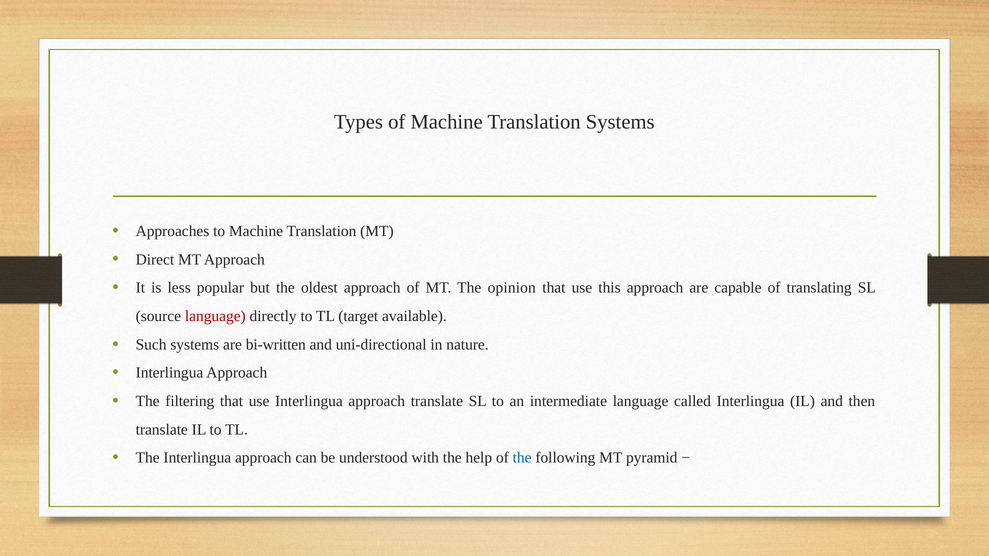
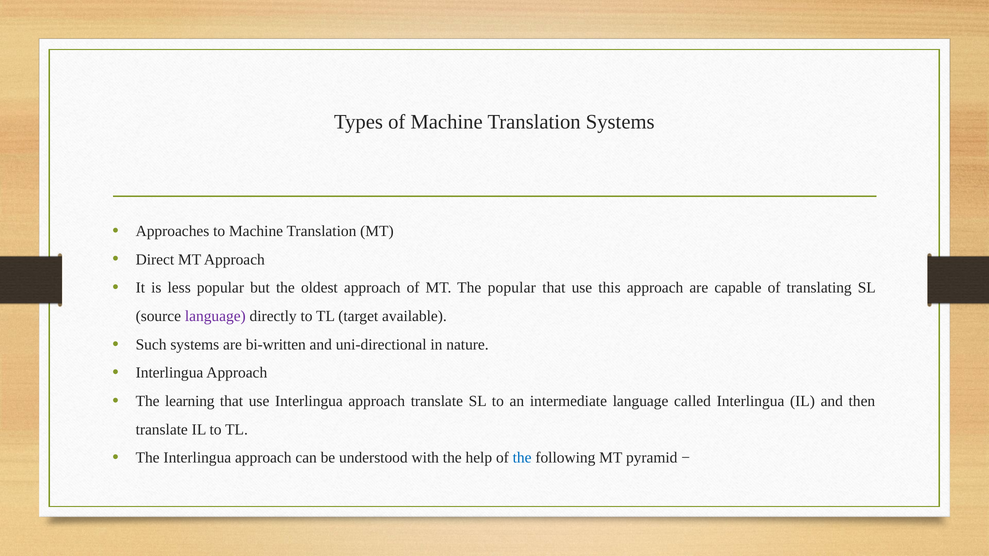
The opinion: opinion -> popular
language at (215, 316) colour: red -> purple
filtering: filtering -> learning
